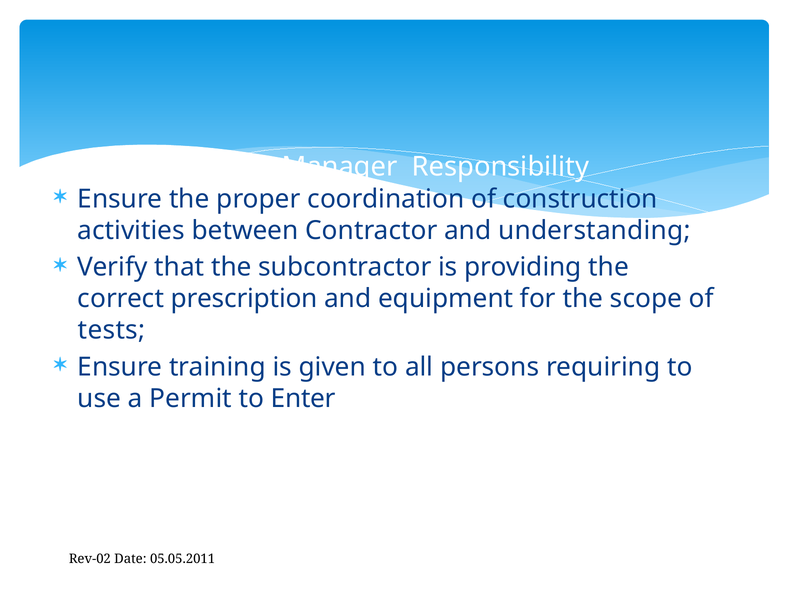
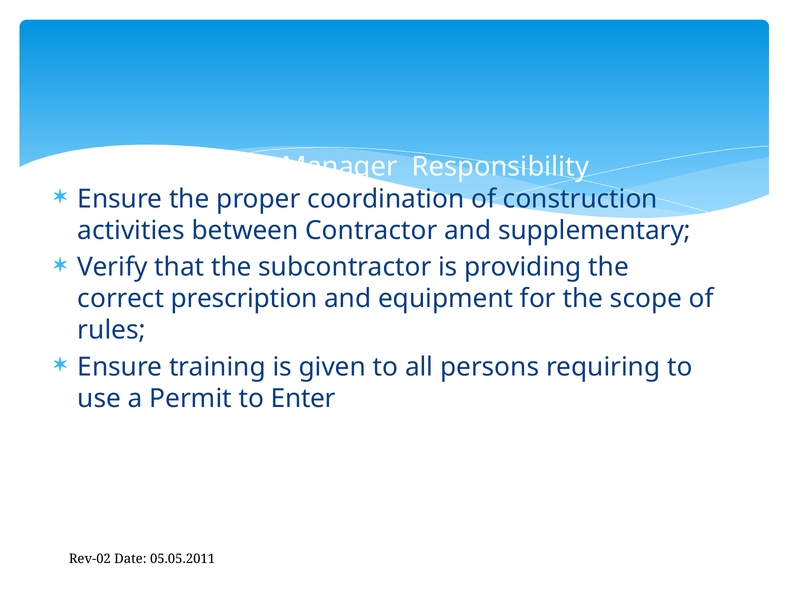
understanding: understanding -> supplementary
tests: tests -> rules
